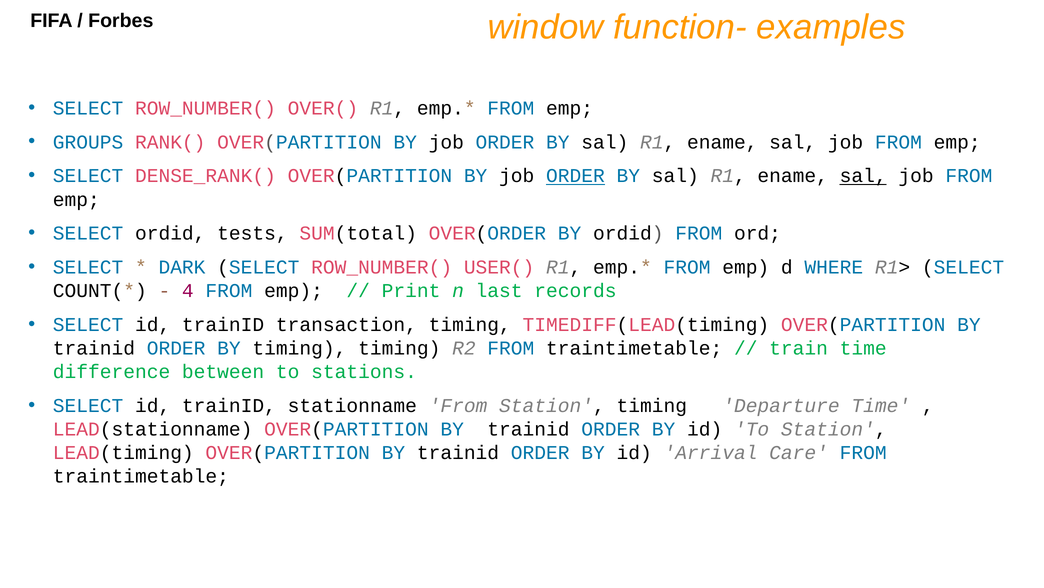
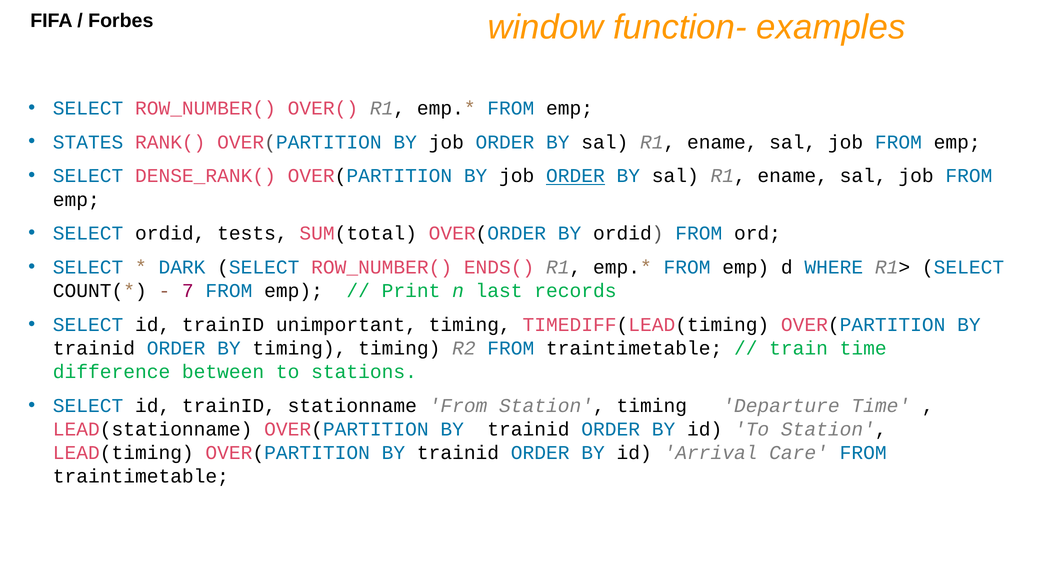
GROUPS: GROUPS -> STATES
sal at (863, 176) underline: present -> none
USER(: USER( -> ENDS(
4: 4 -> 7
transaction: transaction -> unimportant
